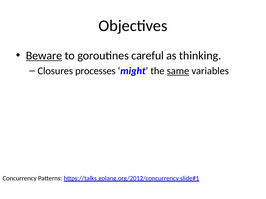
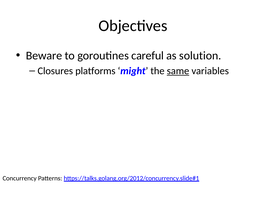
Beware underline: present -> none
thinking: thinking -> solution
processes: processes -> platforms
